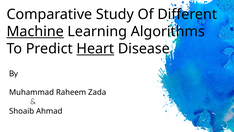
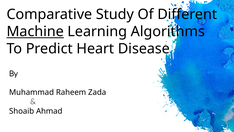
Heart underline: present -> none
